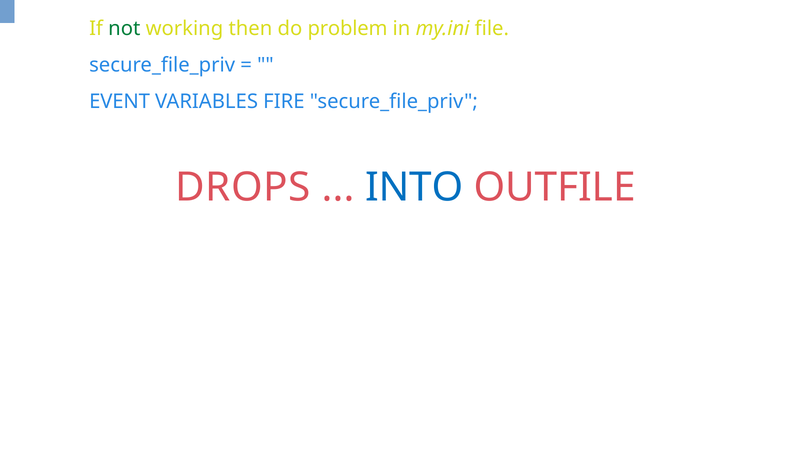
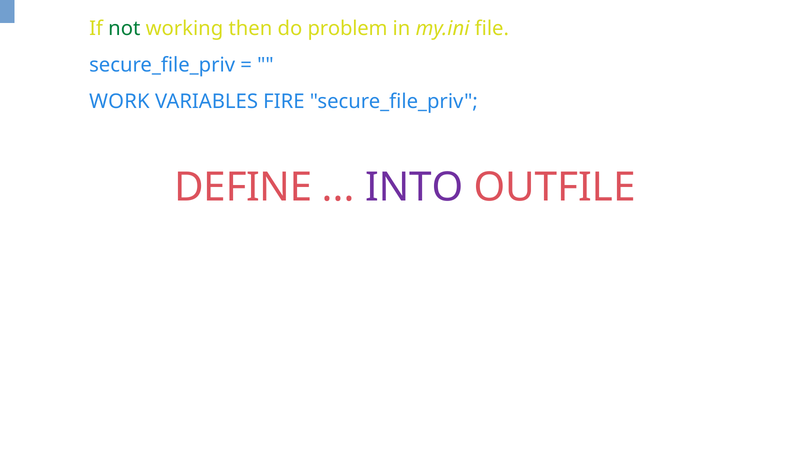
EVENT: EVENT -> WORK
DROPS: DROPS -> DEFINE
INTO colour: blue -> purple
